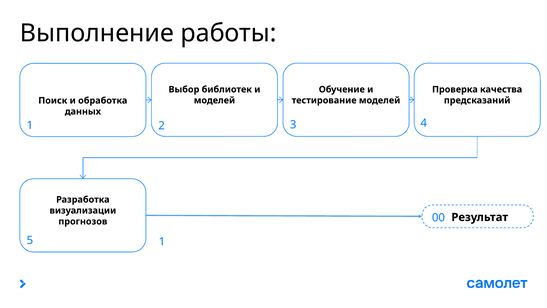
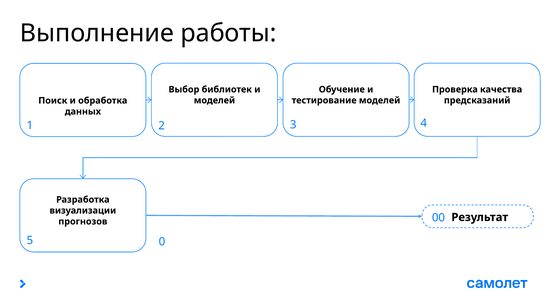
5 1: 1 -> 0
